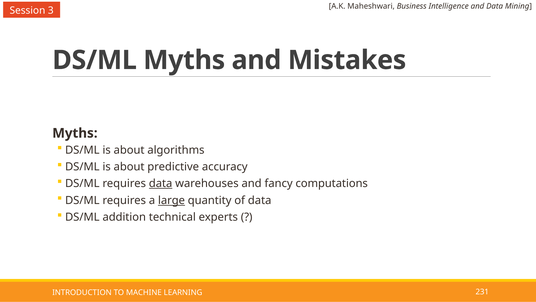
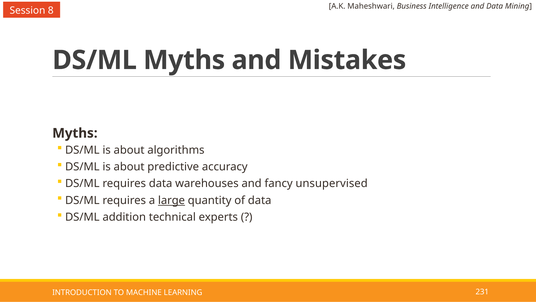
3: 3 -> 8
data at (161, 183) underline: present -> none
computations: computations -> unsupervised
